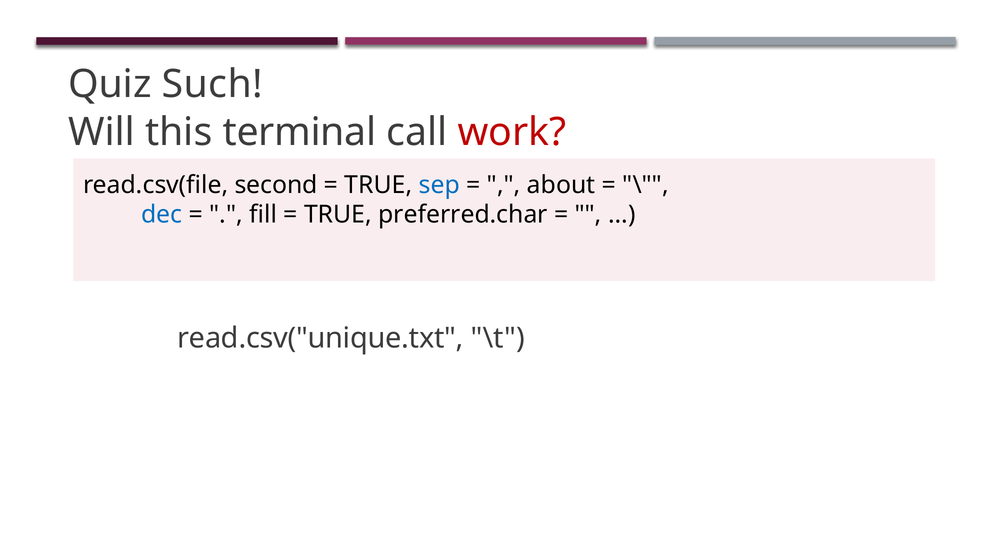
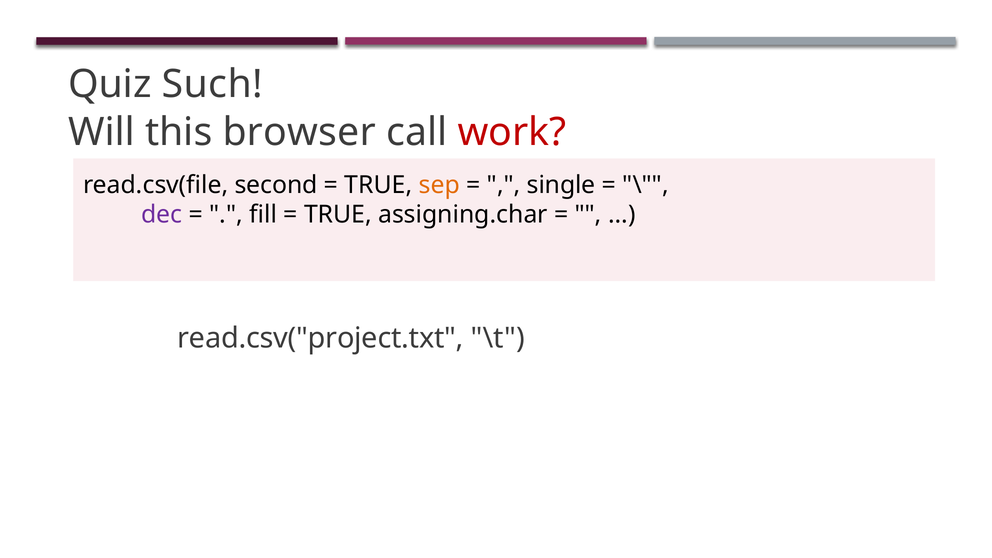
terminal: terminal -> browser
sep colour: blue -> orange
about: about -> single
dec colour: blue -> purple
preferred.char: preferred.char -> assigning.char
read.csv("unique.txt: read.csv("unique.txt -> read.csv("project.txt
